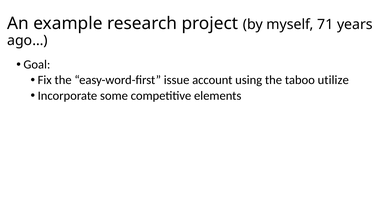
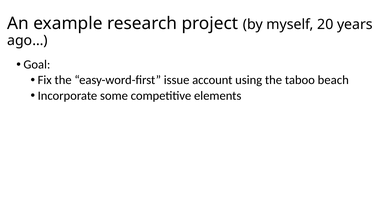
71: 71 -> 20
utilize: utilize -> beach
